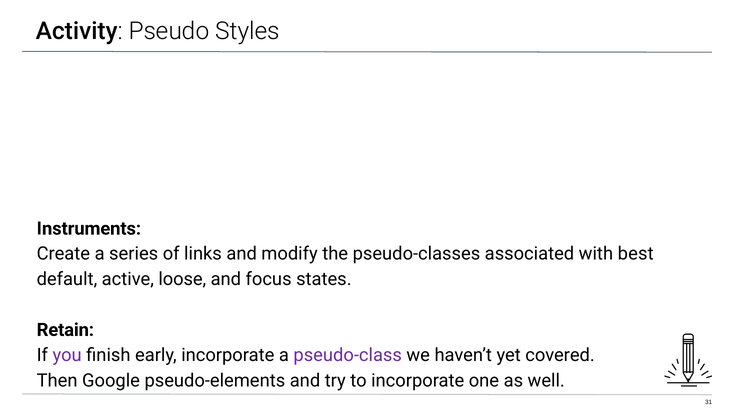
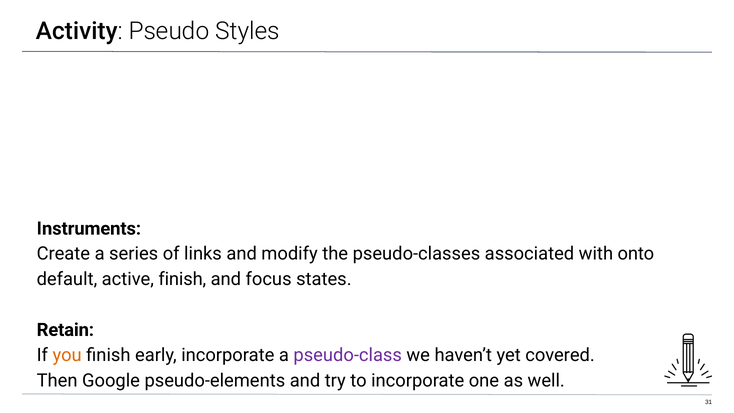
best: best -> onto
active loose: loose -> finish
you colour: purple -> orange
